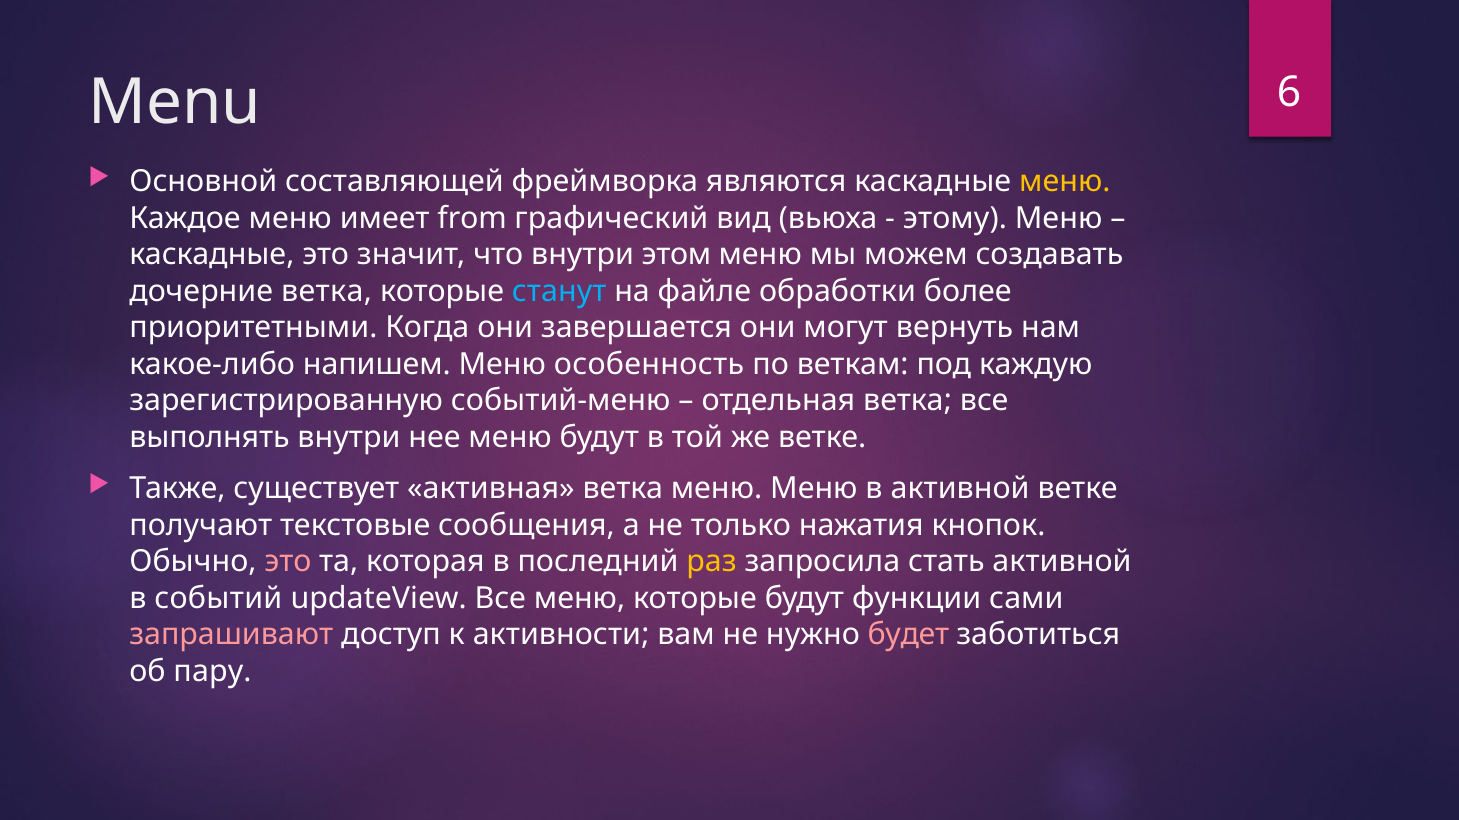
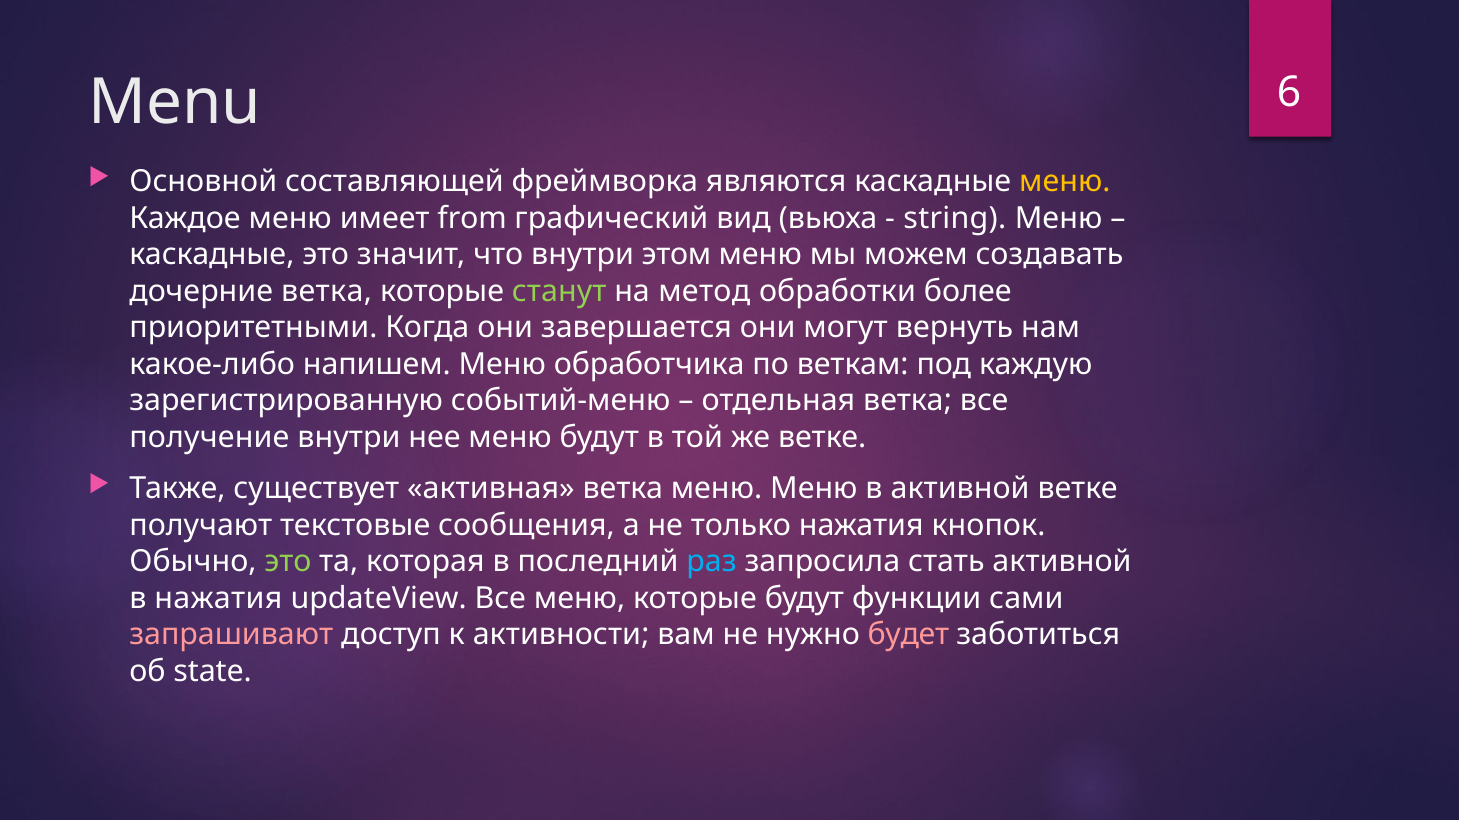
этому: этому -> string
станут colour: light blue -> light green
файле: файле -> метод
особенность: особенность -> обработчика
выполнять: выполнять -> получение
это at (288, 562) colour: pink -> light green
раз colour: yellow -> light blue
в событий: событий -> нажатия
пару: пару -> state
